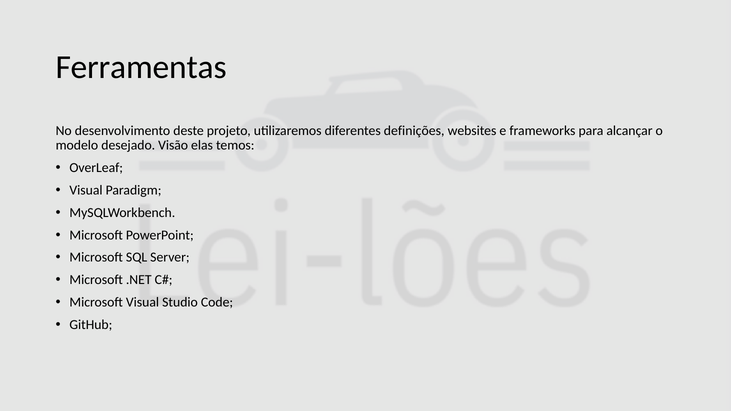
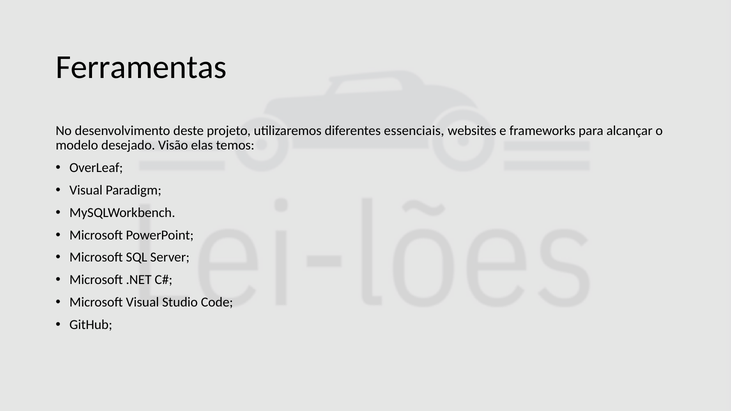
definições: definições -> essenciais
